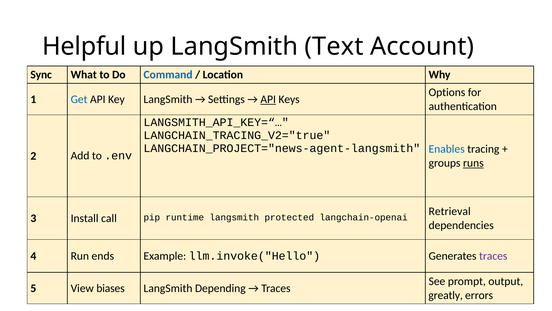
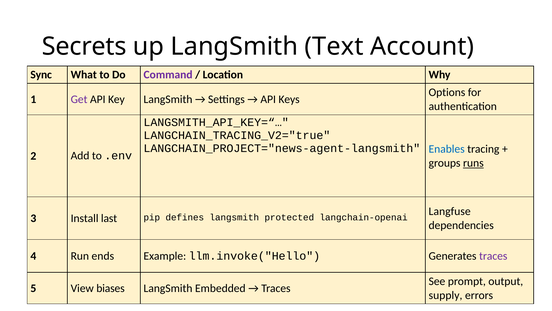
Helpful: Helpful -> Secrets
Command colour: blue -> purple
Get colour: blue -> purple
API at (268, 99) underline: present -> none
Retrieval: Retrieval -> Langfuse
call: call -> last
runtime: runtime -> defines
Depending: Depending -> Embedded
greatly: greatly -> supply
